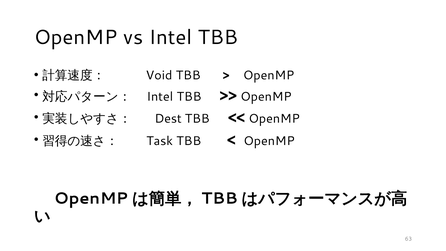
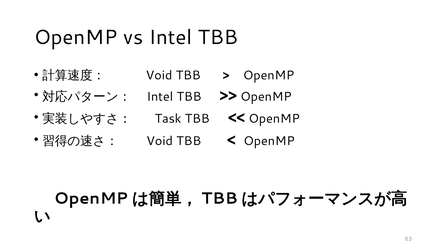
Dest: Dest -> Task
Task at (160, 141): Task -> Void
